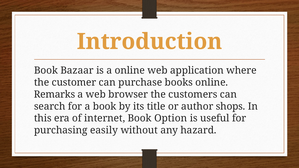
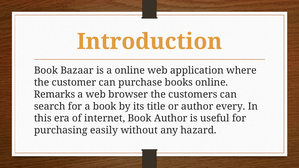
shops: shops -> every
Book Option: Option -> Author
